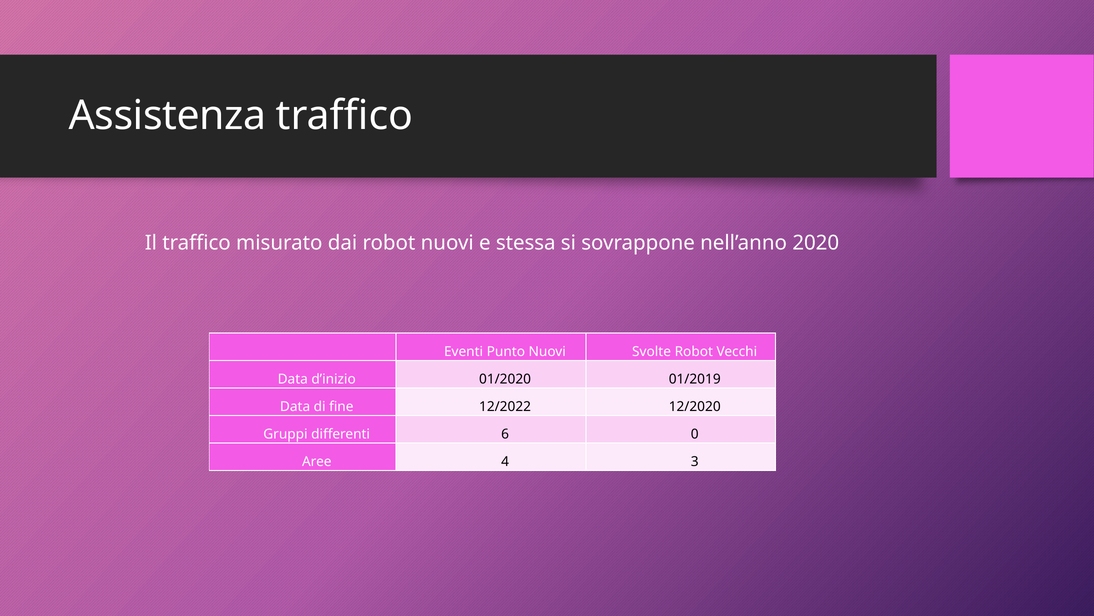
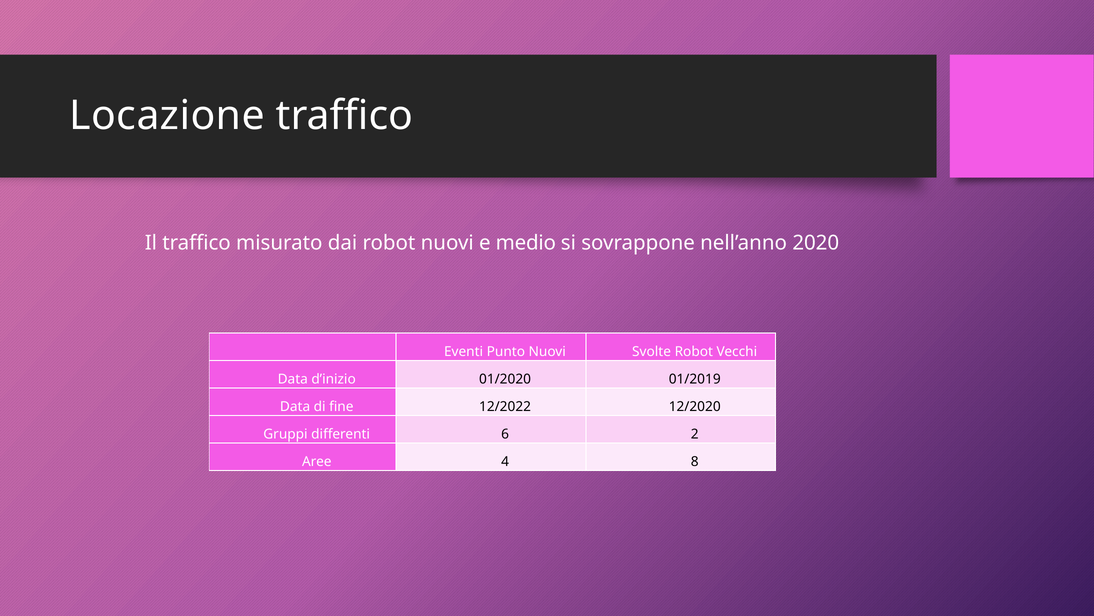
Assistenza: Assistenza -> Locazione
stessa: stessa -> medio
0: 0 -> 2
3: 3 -> 8
